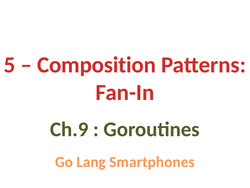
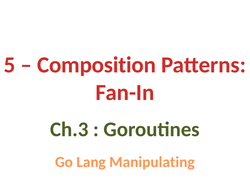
Ch.9: Ch.9 -> Ch.3
Smartphones: Smartphones -> Manipulating
